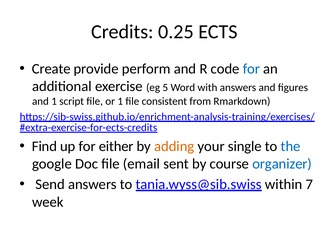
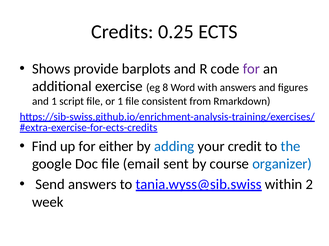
Create: Create -> Shows
perform: perform -> barplots
for at (251, 69) colour: blue -> purple
5: 5 -> 8
adding colour: orange -> blue
single: single -> credit
7: 7 -> 2
